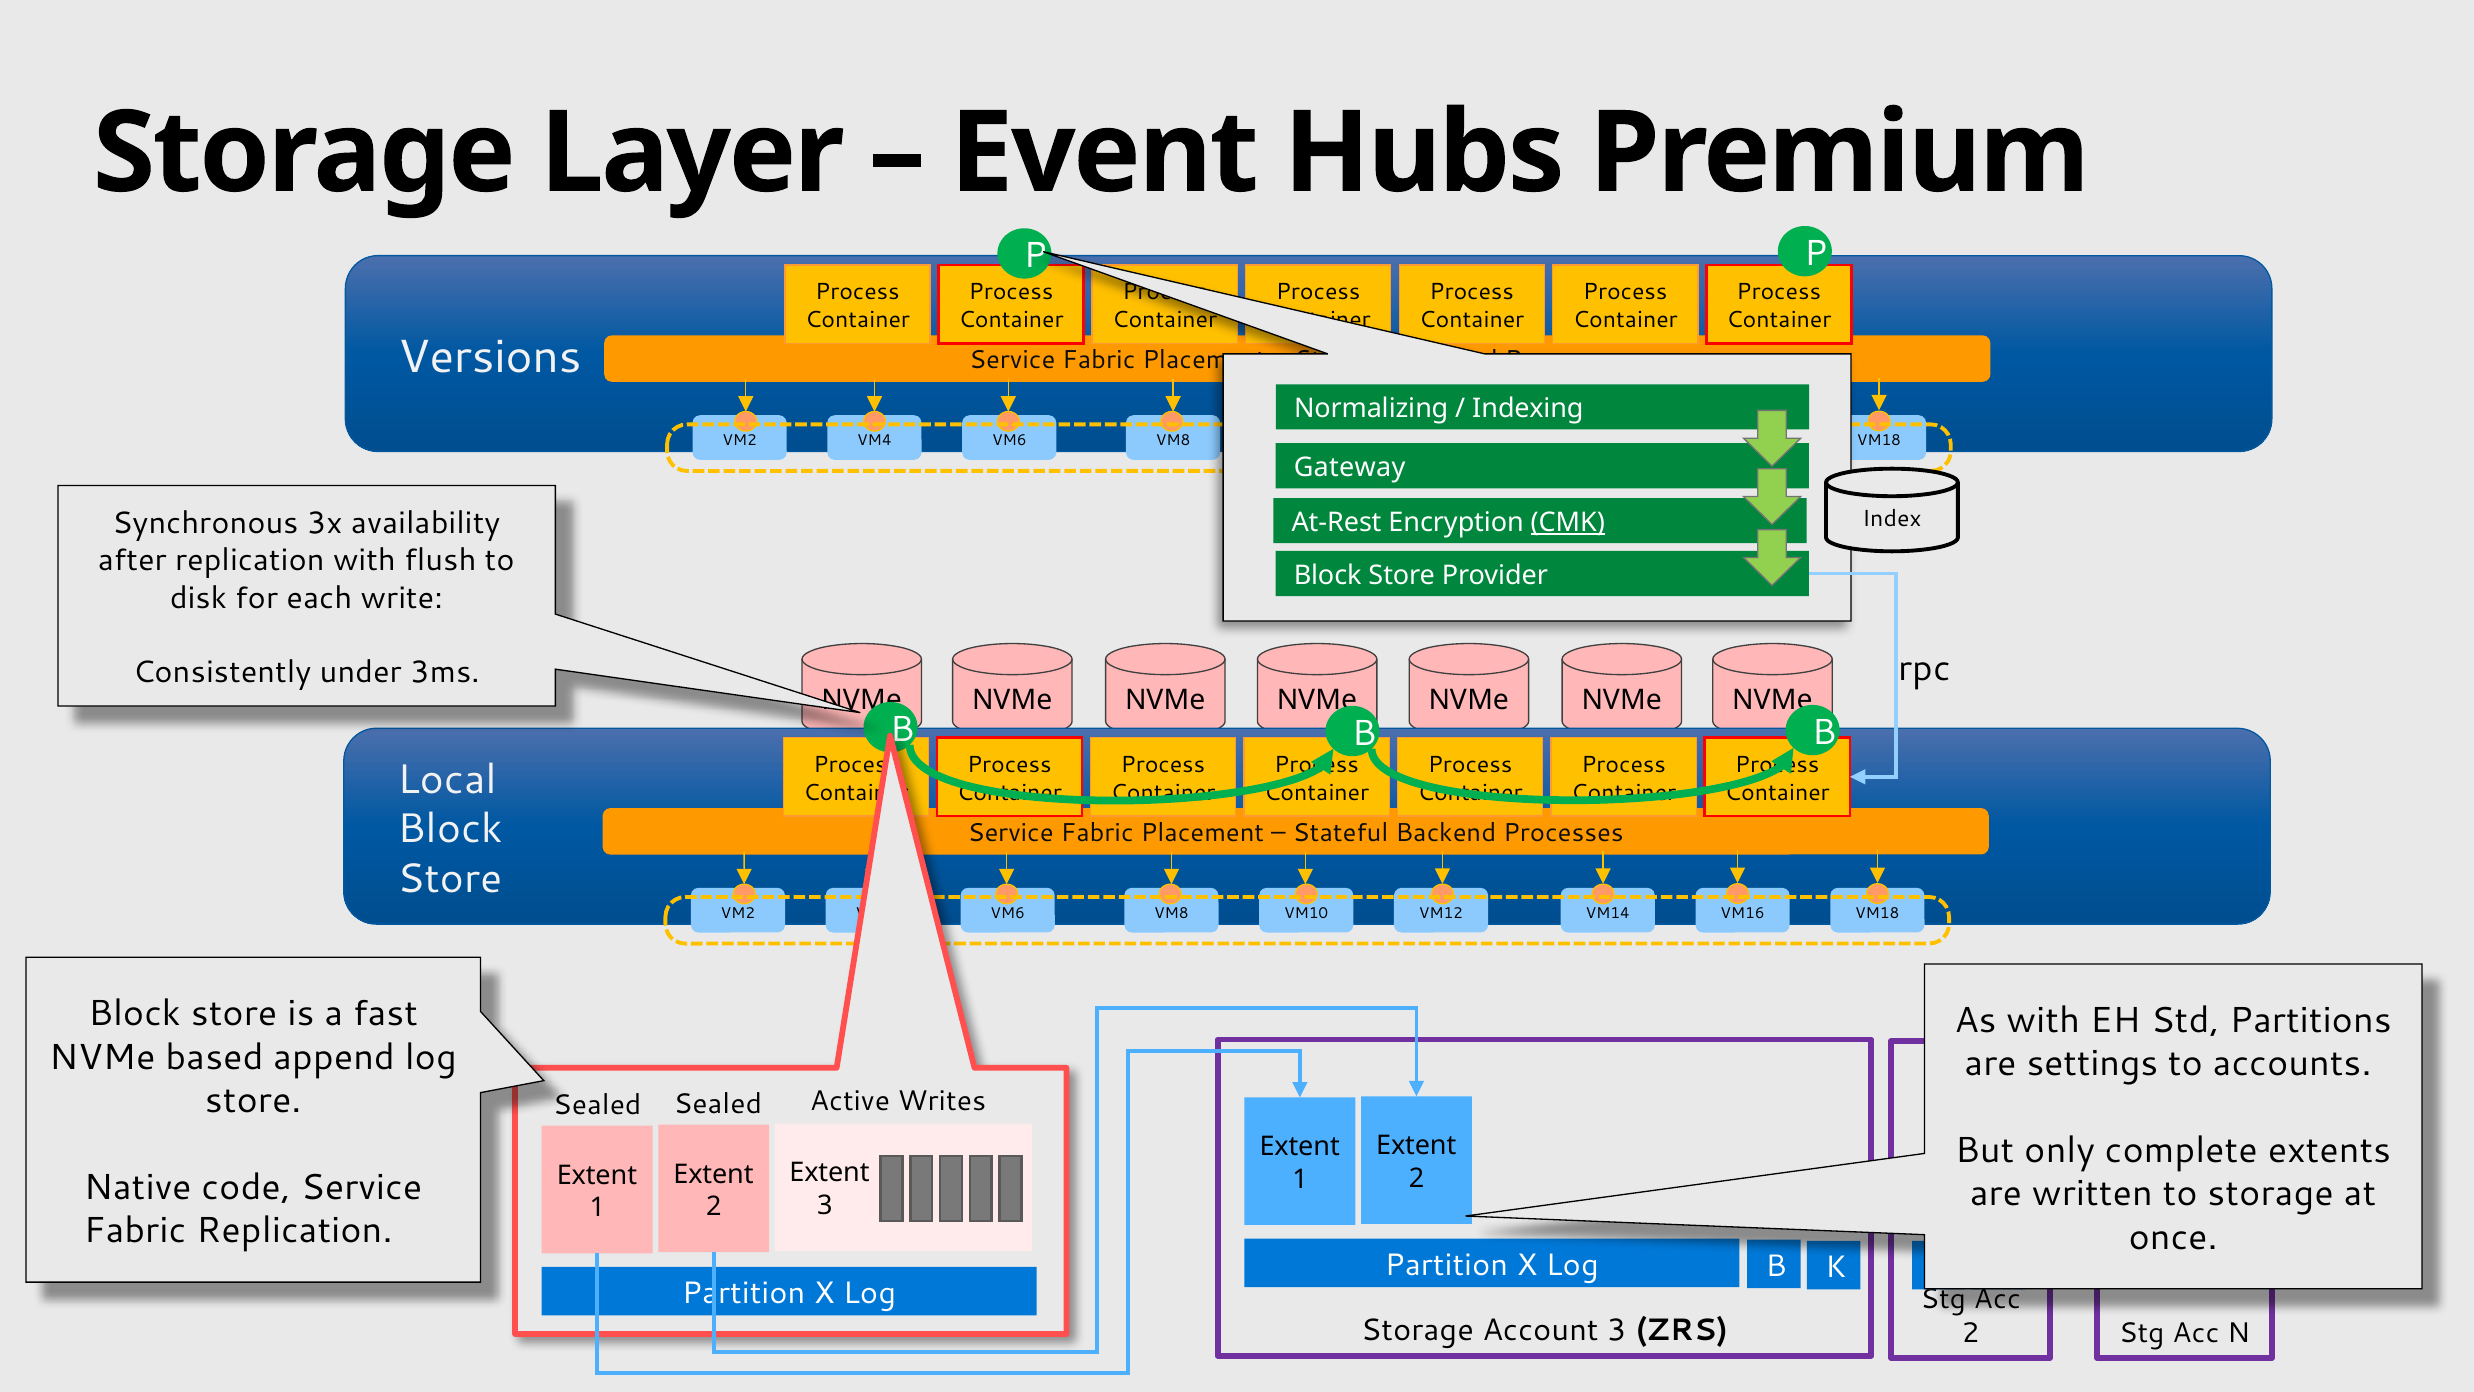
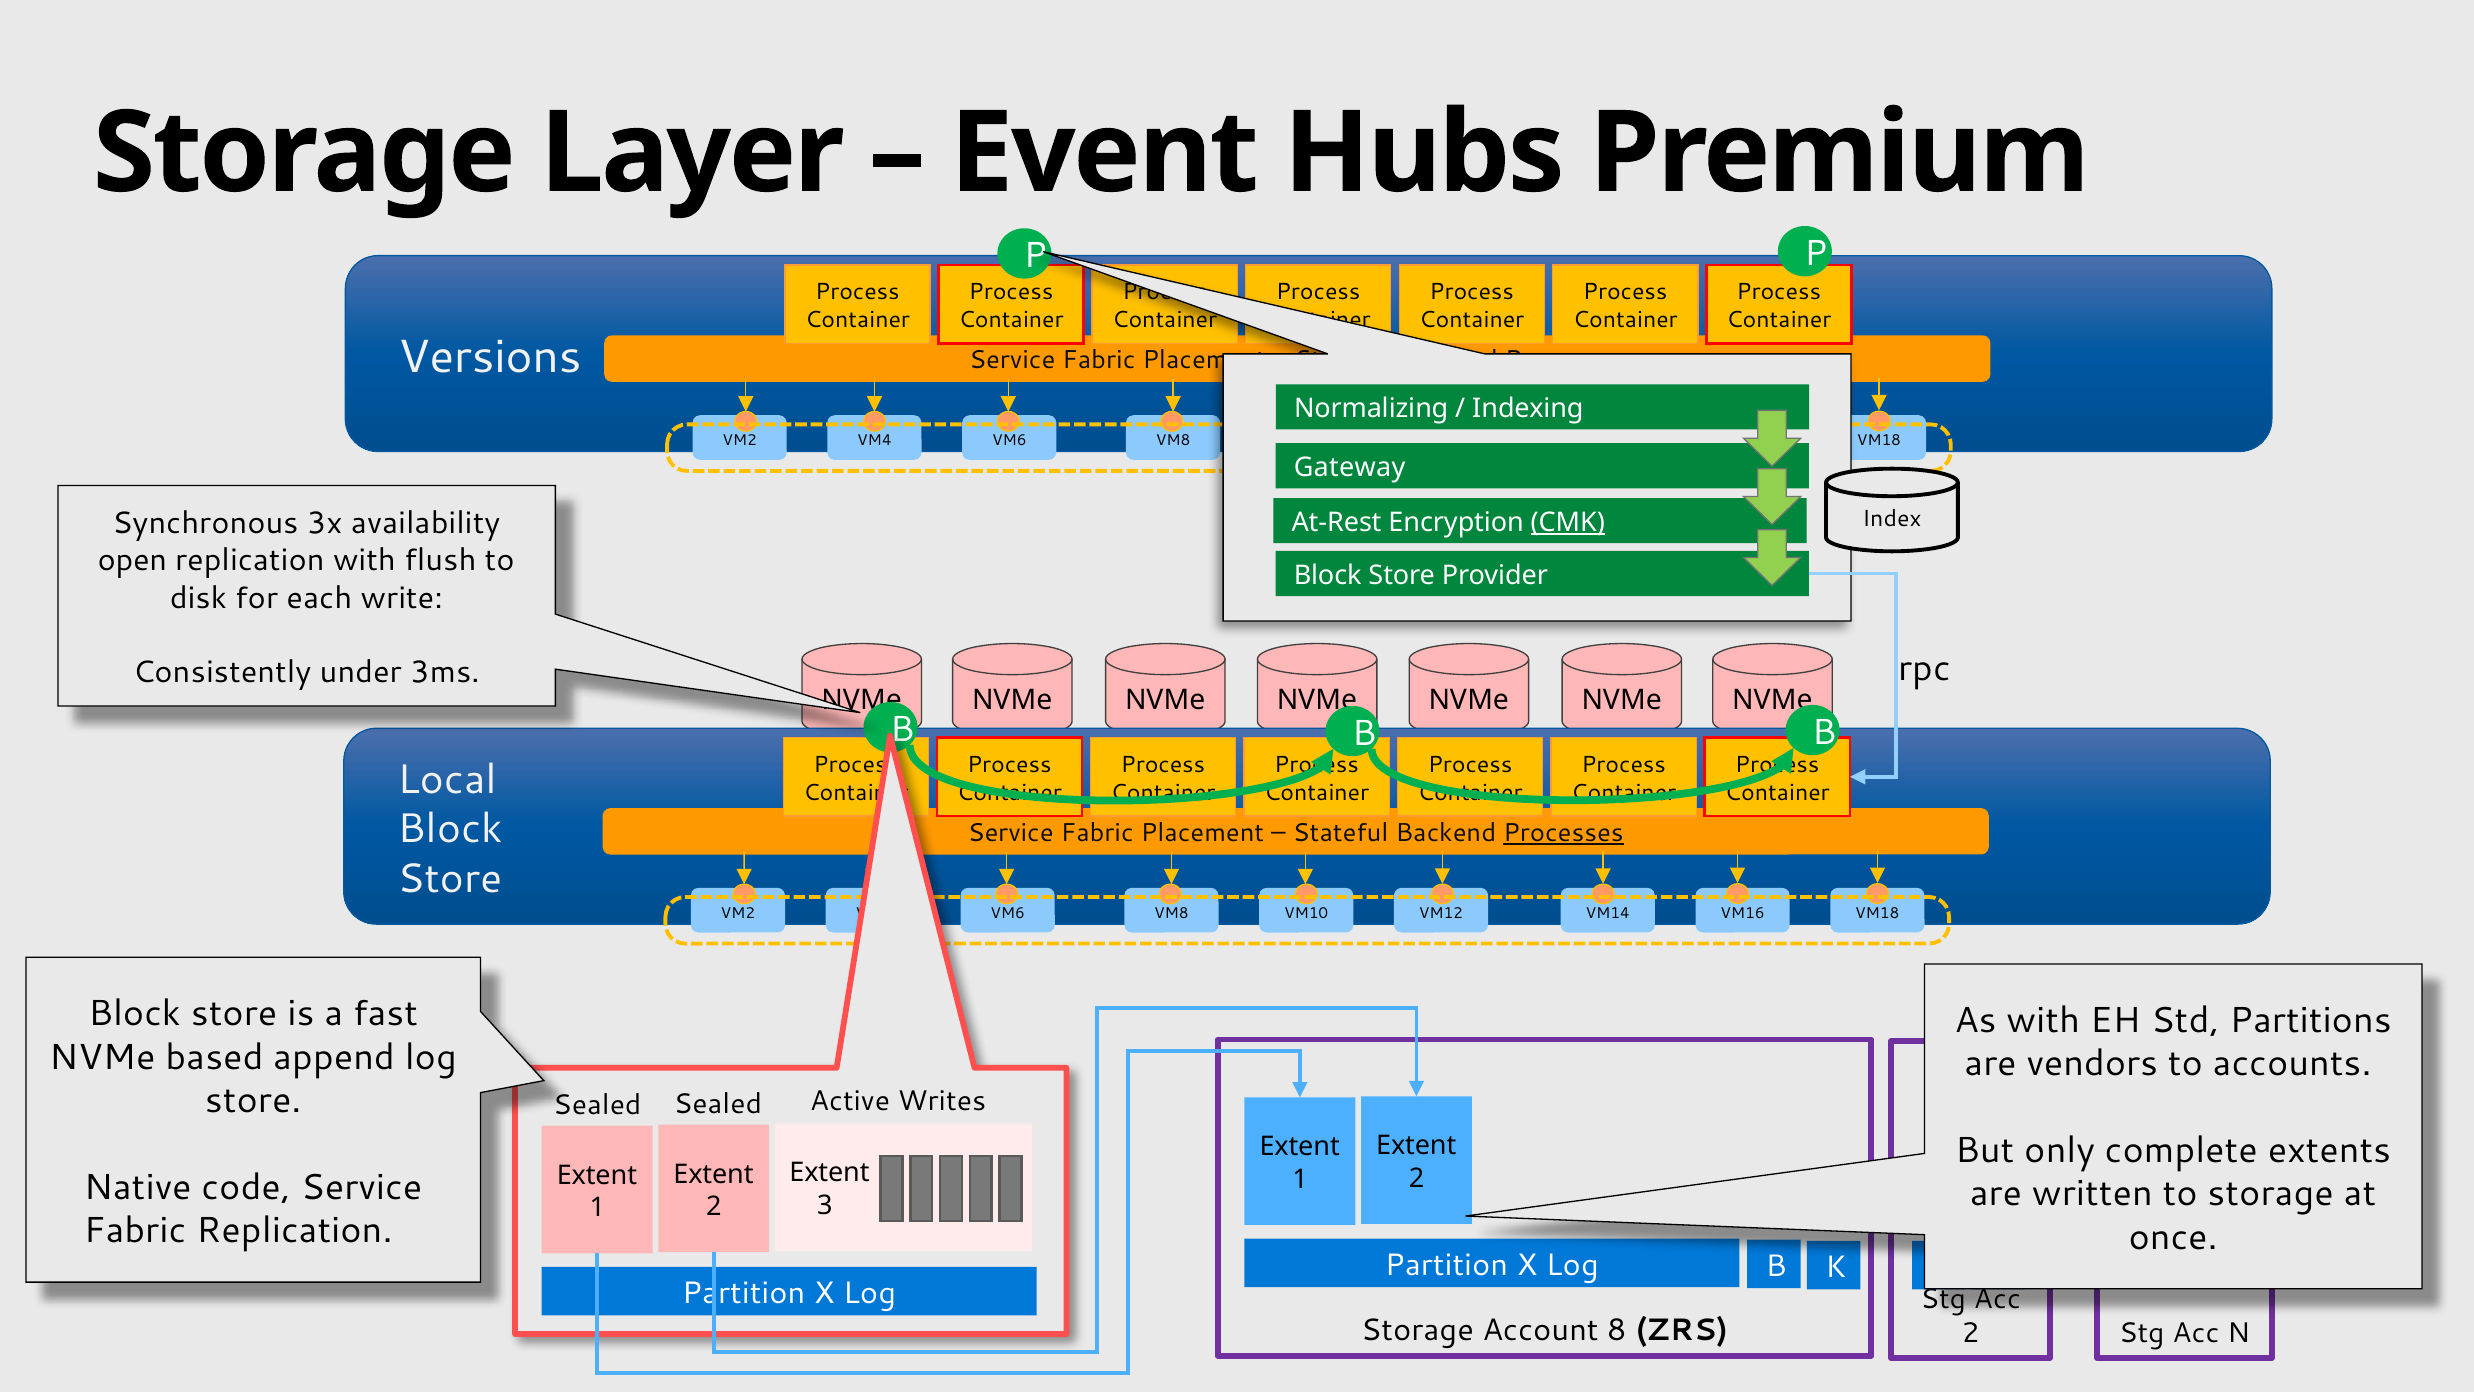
after: after -> open
Processes at (1563, 833) underline: none -> present
settings: settings -> vendors
Account 3: 3 -> 8
